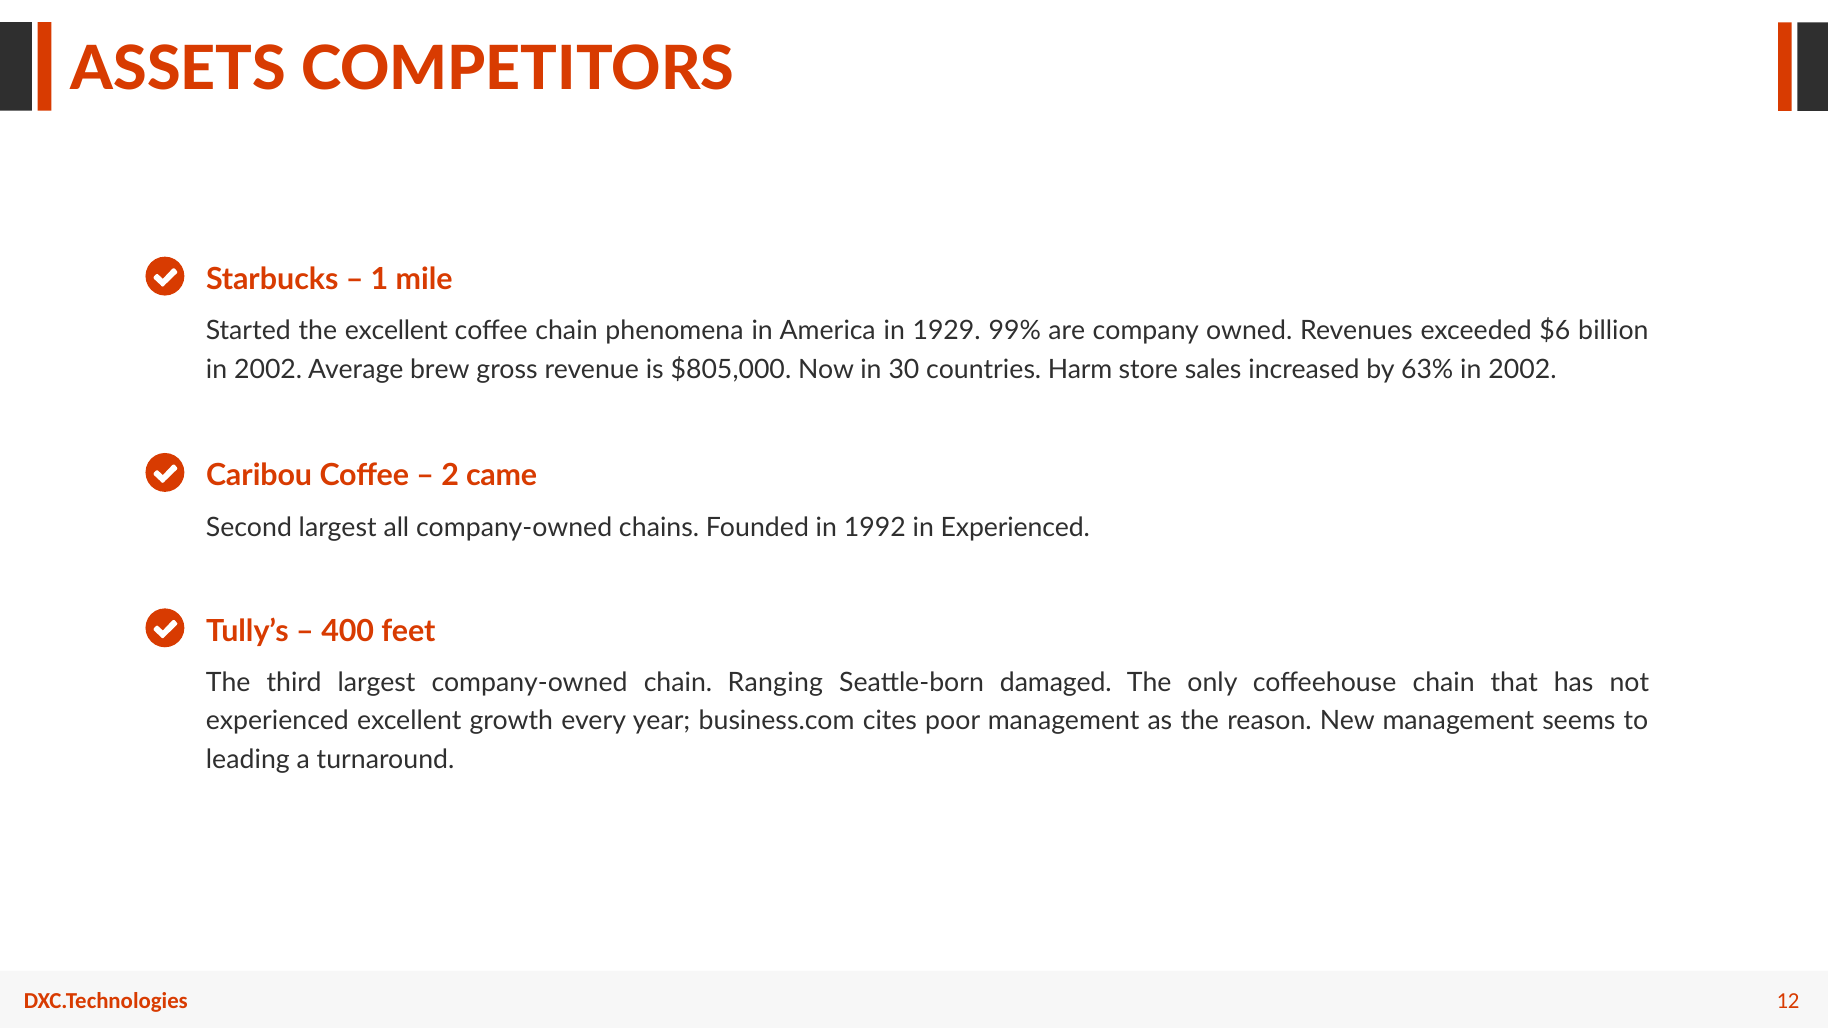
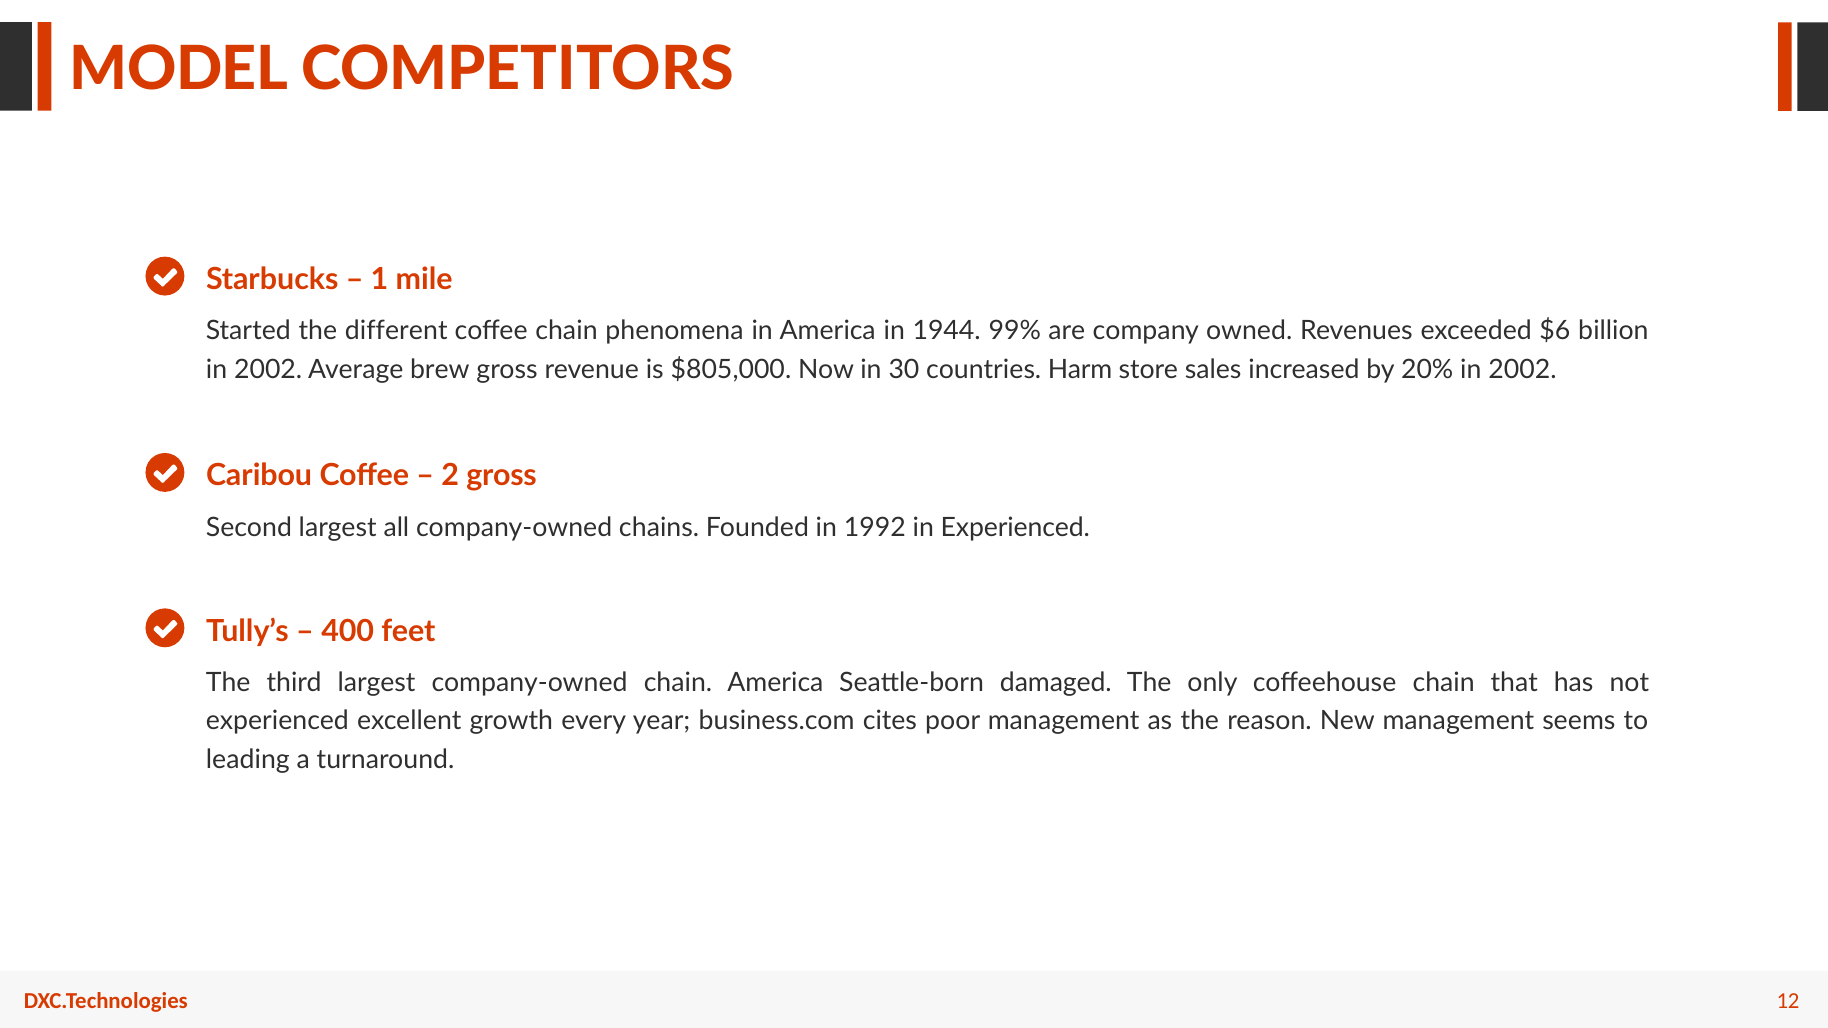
ASSETS: ASSETS -> MODEL
the excellent: excellent -> different
1929: 1929 -> 1944
63%: 63% -> 20%
2 came: came -> gross
chain Ranging: Ranging -> America
